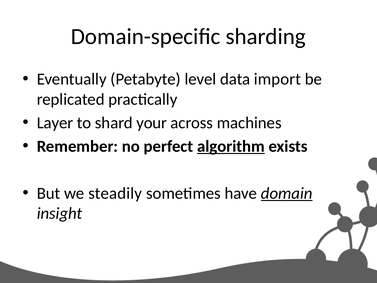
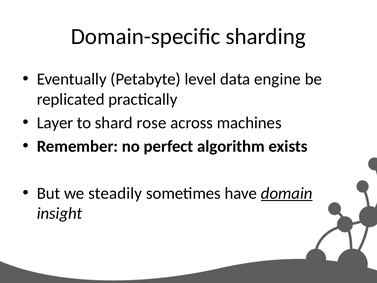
import: import -> engine
your: your -> rose
algorithm underline: present -> none
